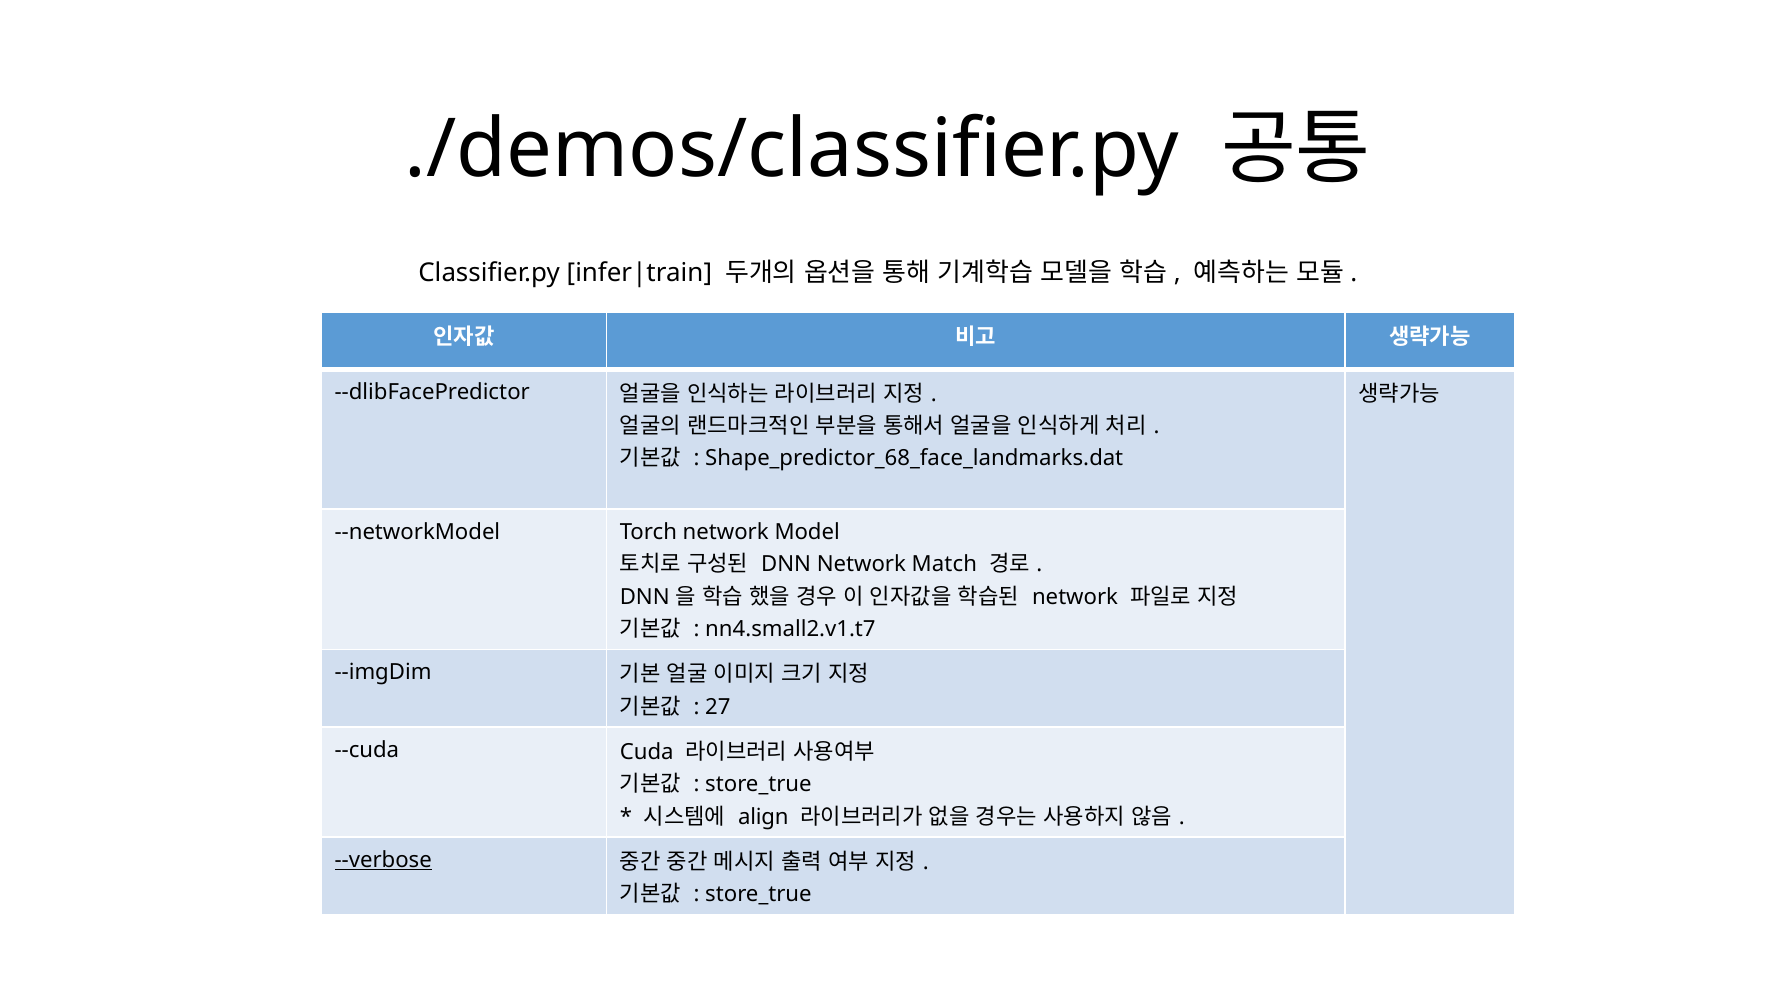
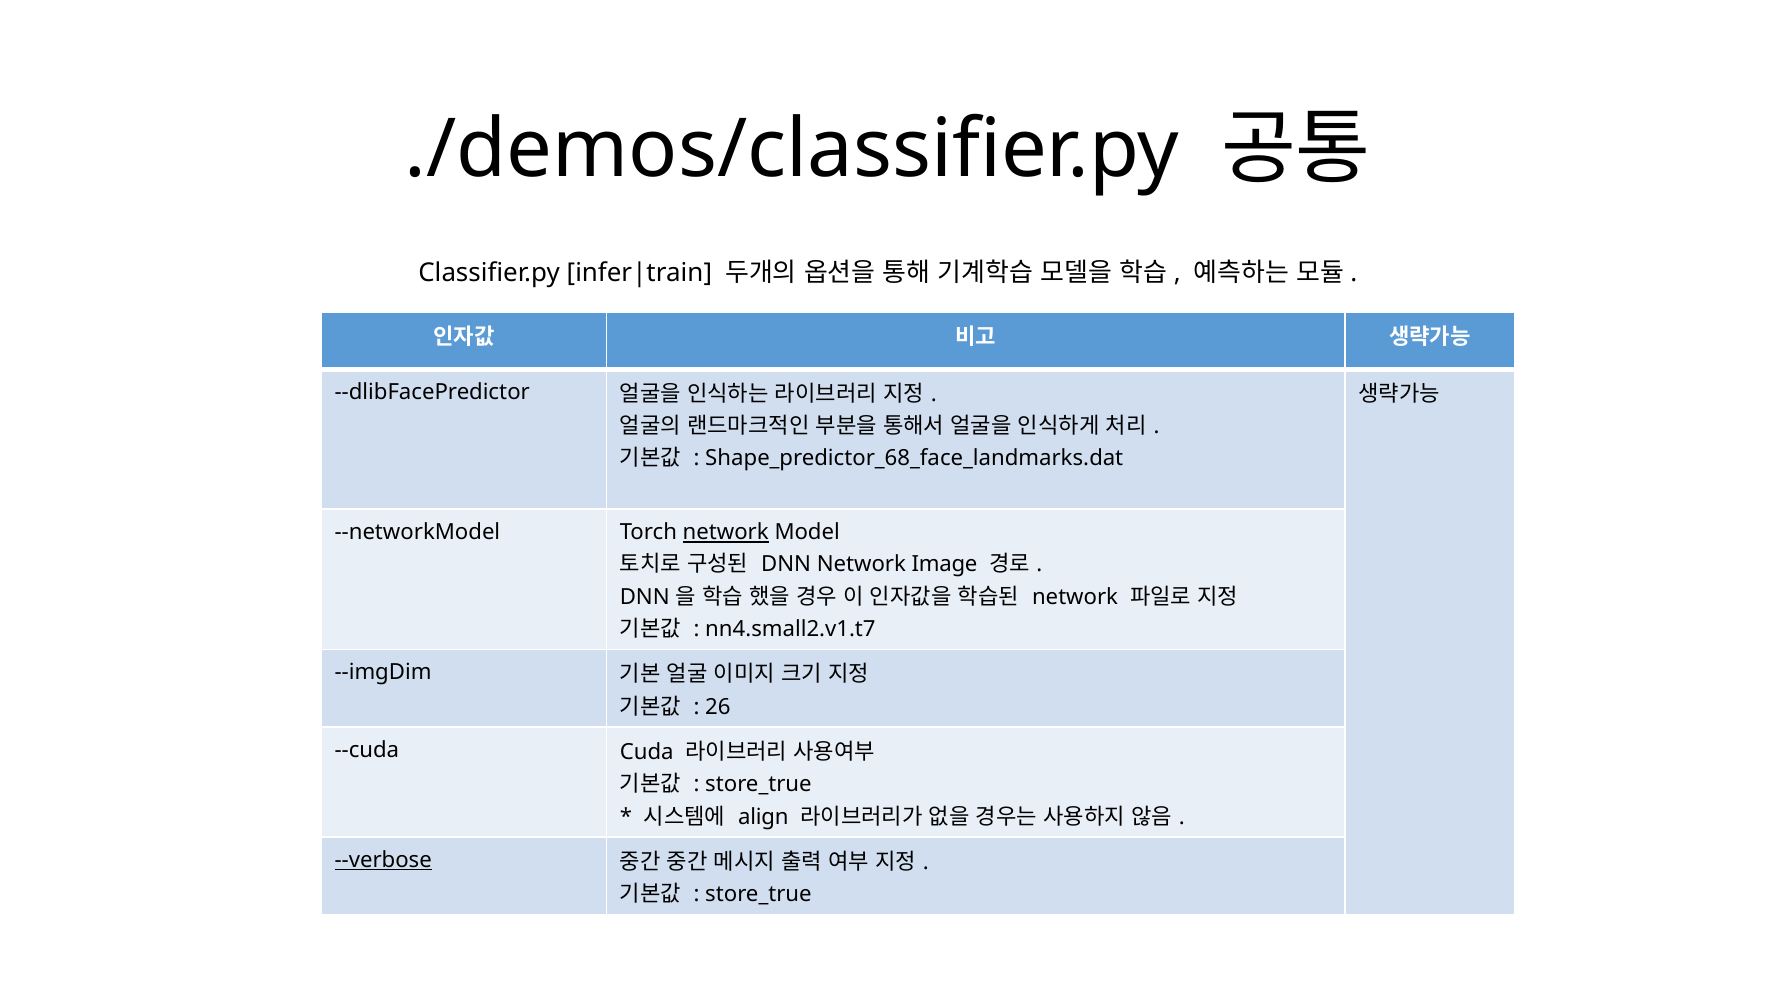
network at (726, 532) underline: none -> present
Match: Match -> Image
27: 27 -> 26
